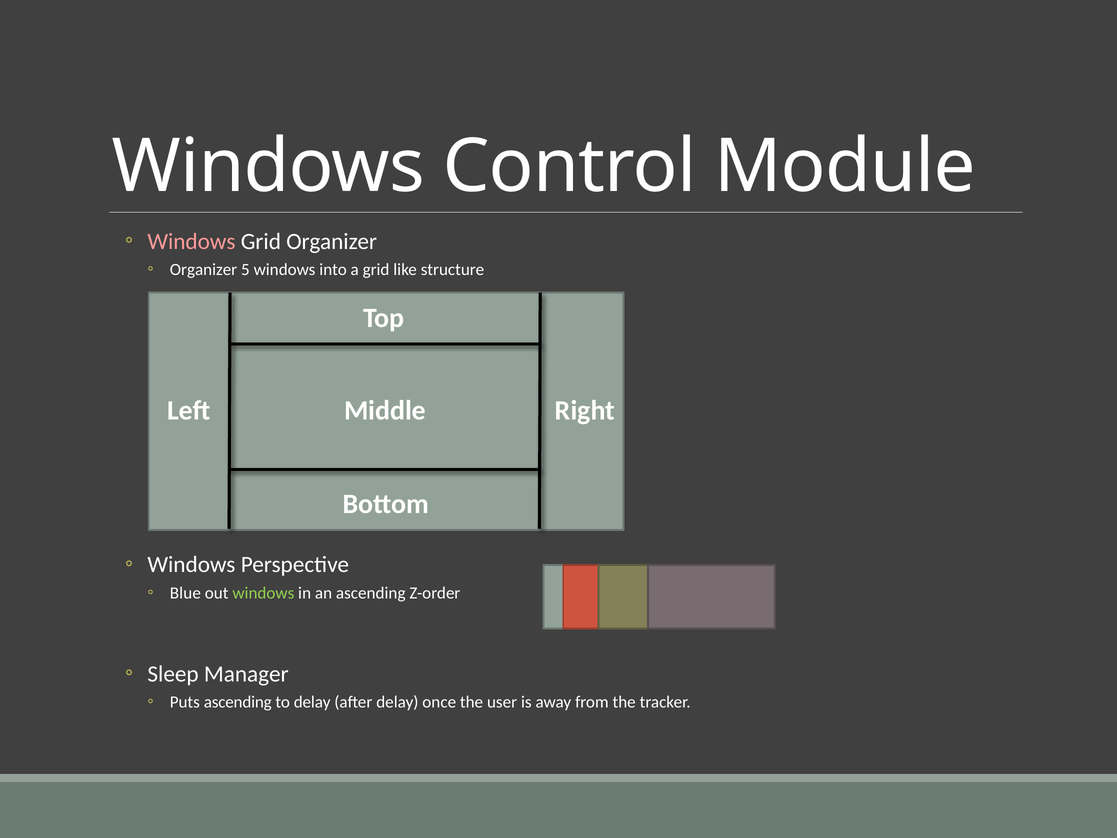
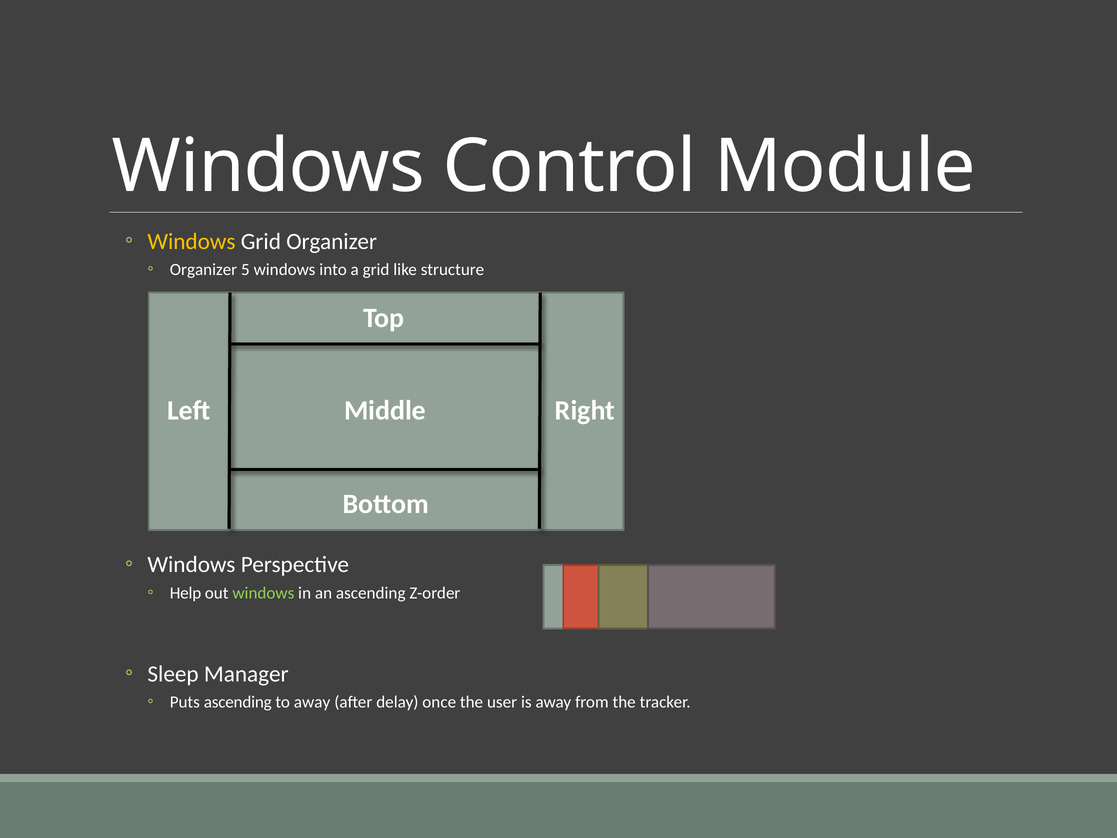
Windows at (191, 241) colour: pink -> yellow
Blue: Blue -> Help
to delay: delay -> away
